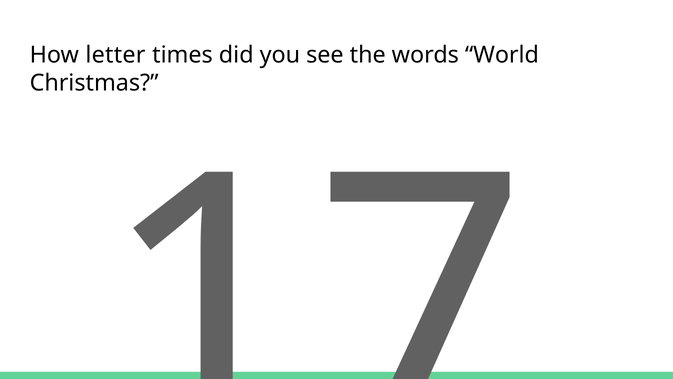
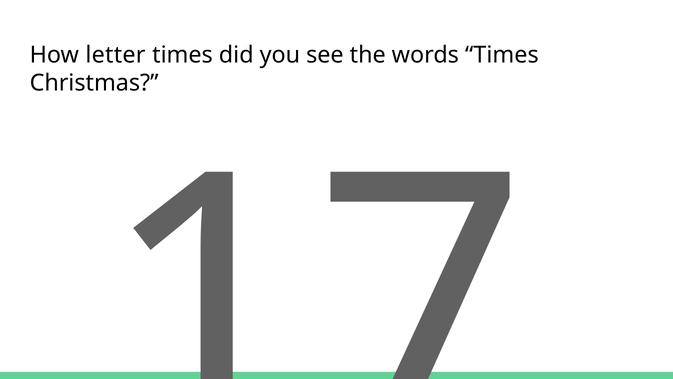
words World: World -> Times
